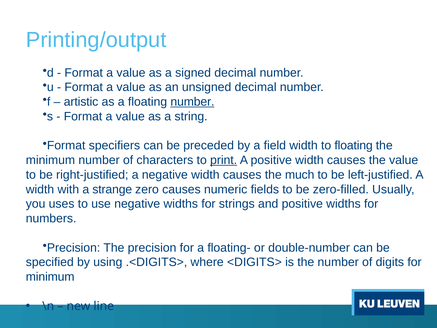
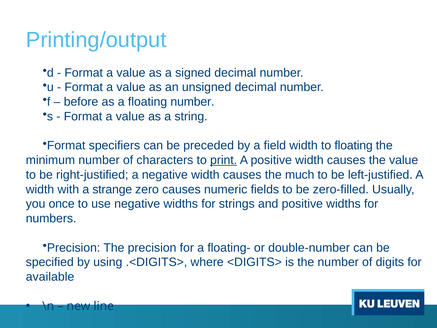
artistic: artistic -> before
number at (192, 102) underline: present -> none
uses: uses -> once
minimum at (50, 277): minimum -> available
